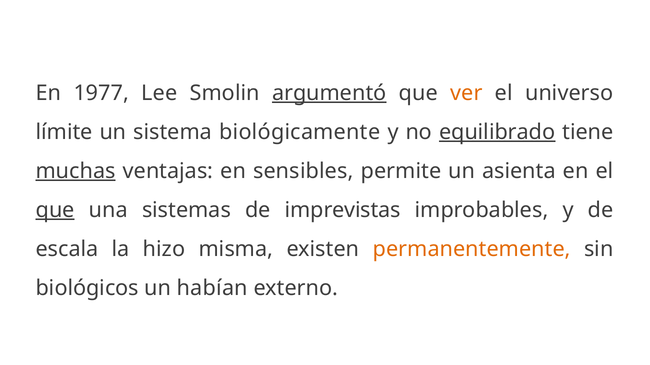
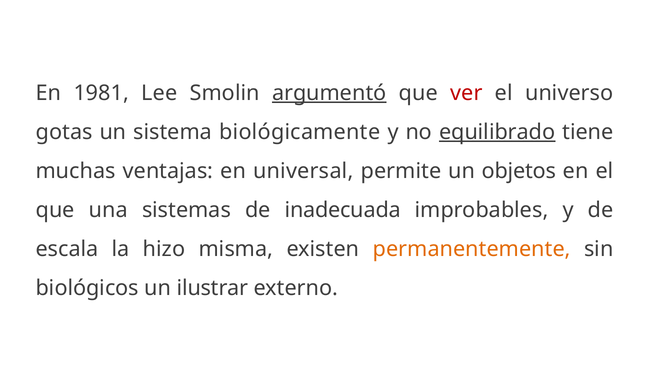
1977: 1977 -> 1981
ver colour: orange -> red
límite: límite -> gotas
muchas underline: present -> none
sensibles: sensibles -> universal
asienta: asienta -> objetos
que at (55, 210) underline: present -> none
imprevistas: imprevistas -> inadecuada
habían: habían -> ilustrar
